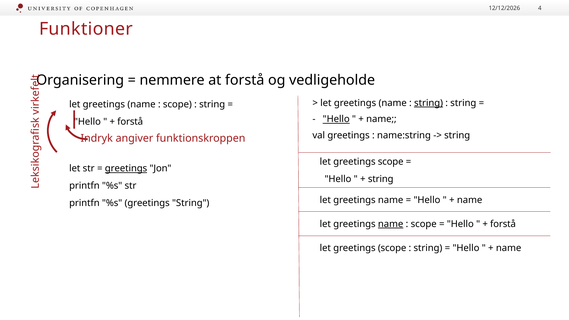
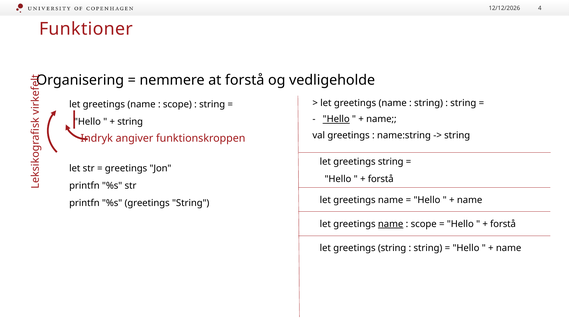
string at (429, 103) underline: present -> none
forstå at (130, 122): forstå -> string
scope at (391, 162): scope -> string
greetings at (126, 169) underline: present -> none
string at (381, 179): string -> forstå
scope at (392, 248): scope -> string
